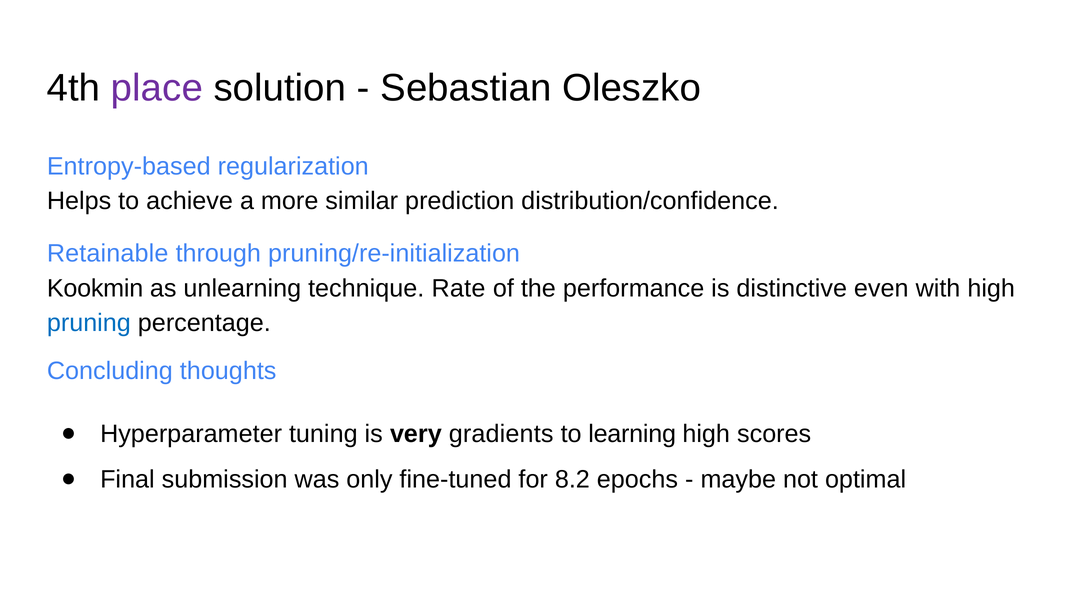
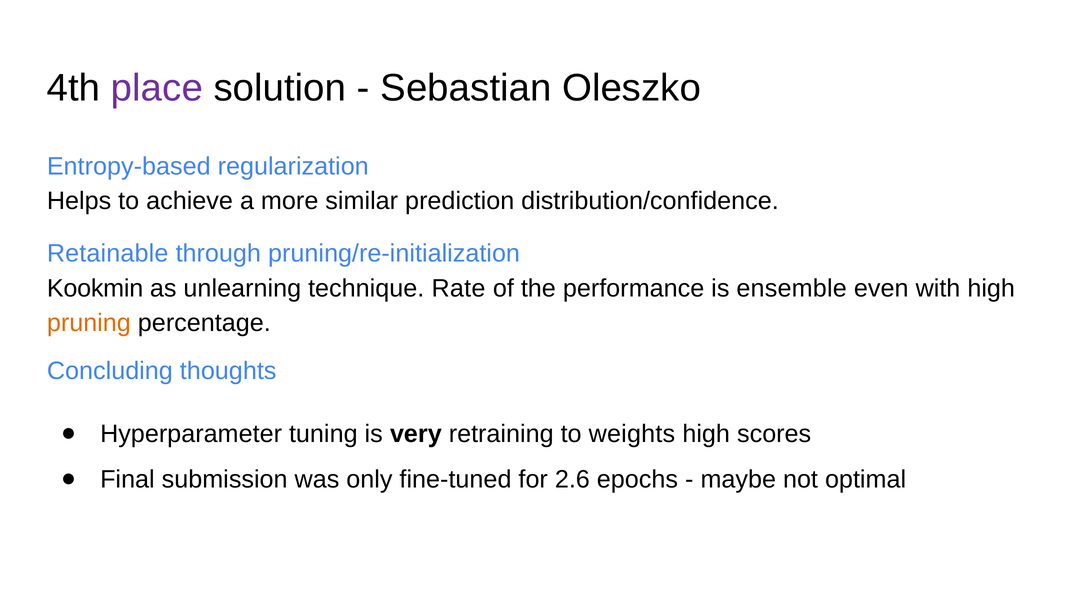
distinctive: distinctive -> ensemble
pruning colour: blue -> orange
gradients: gradients -> retraining
learning: learning -> weights
8.2: 8.2 -> 2.6
